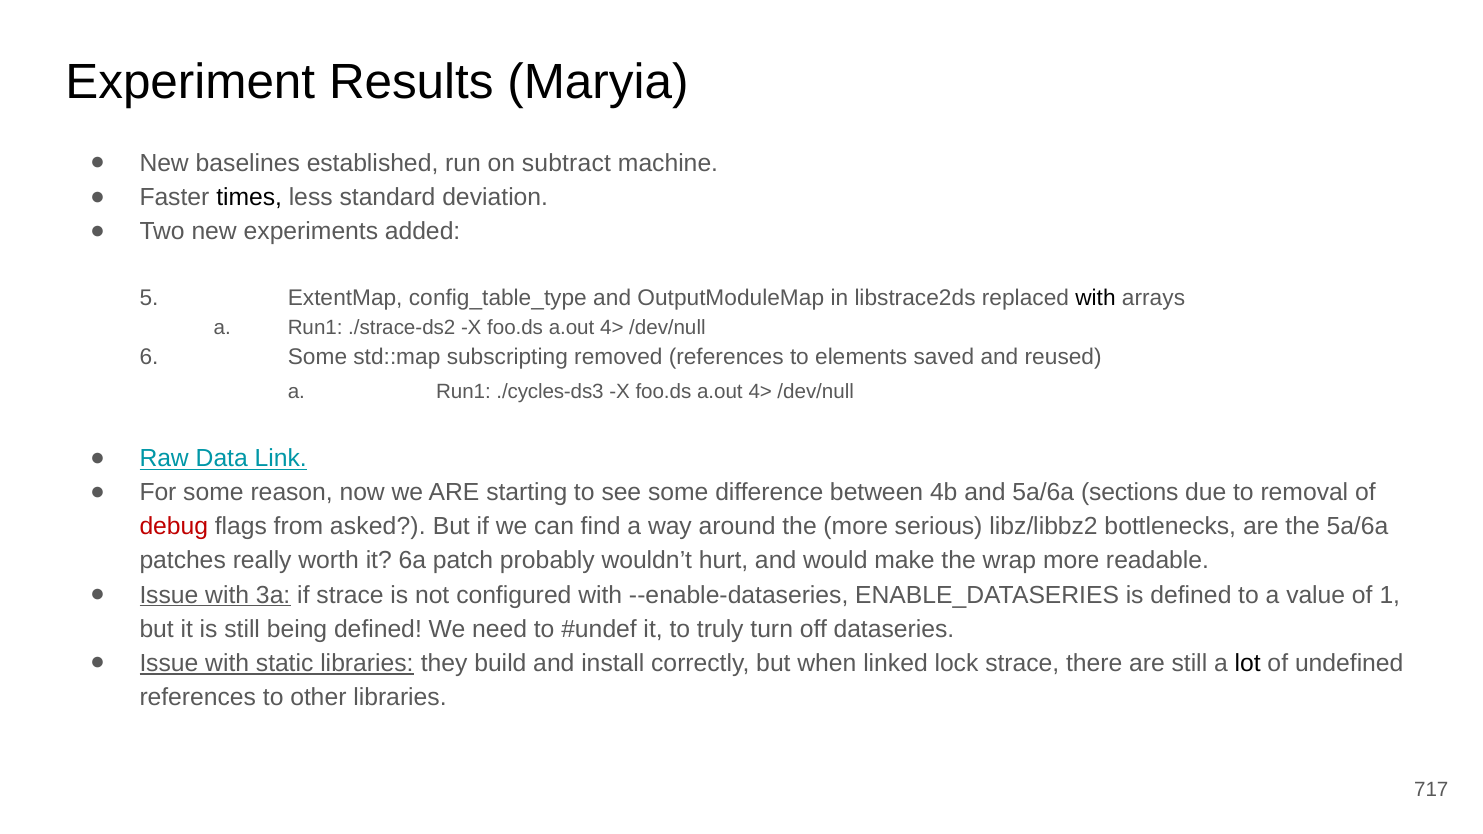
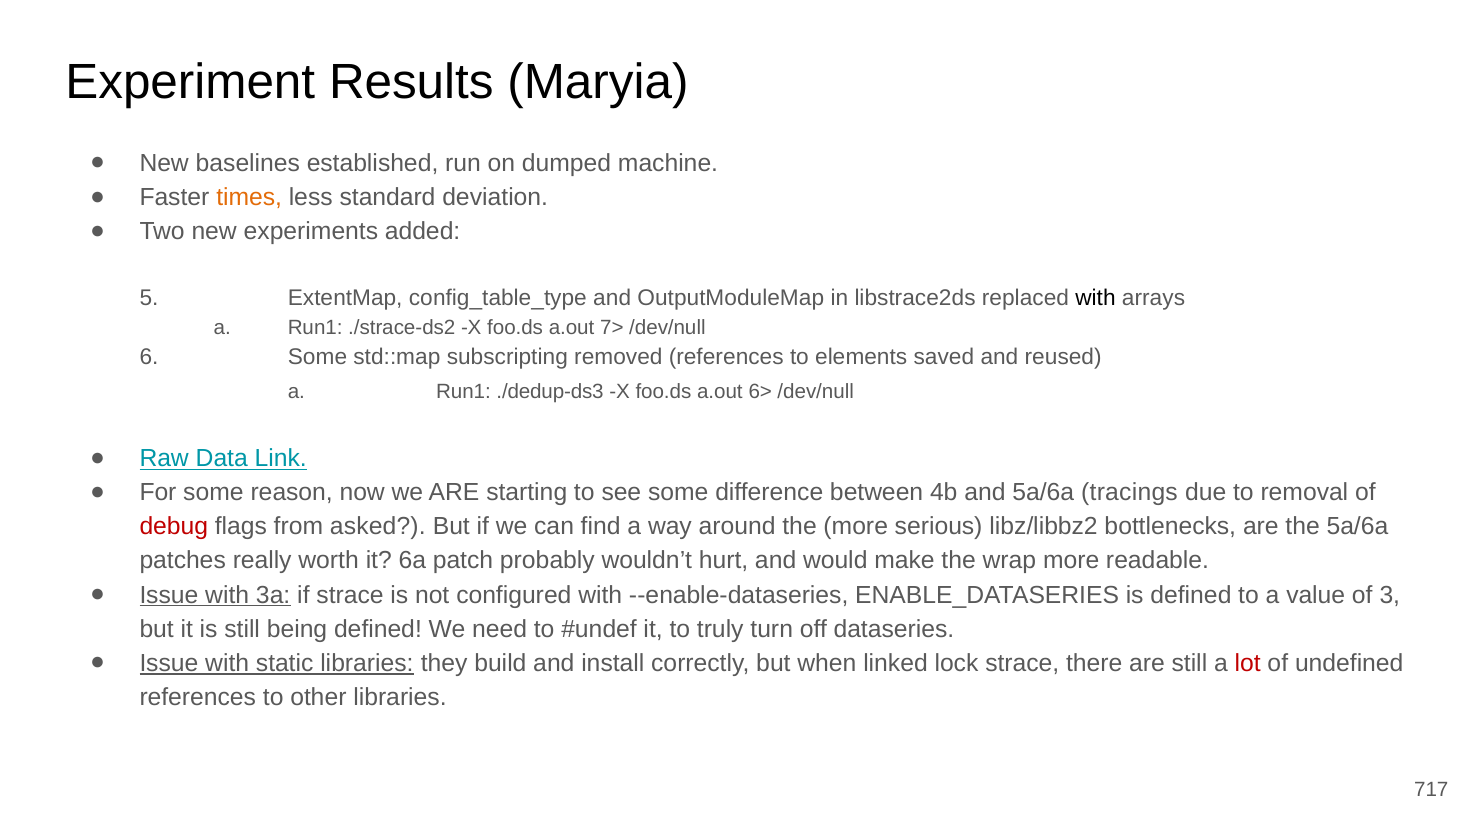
subtract: subtract -> dumped
times colour: black -> orange
4> at (612, 327): 4> -> 7>
./cycles-ds3: ./cycles-ds3 -> ./dedup-ds3
4> at (760, 392): 4> -> 6>
sections: sections -> tracings
1: 1 -> 3
lot colour: black -> red
